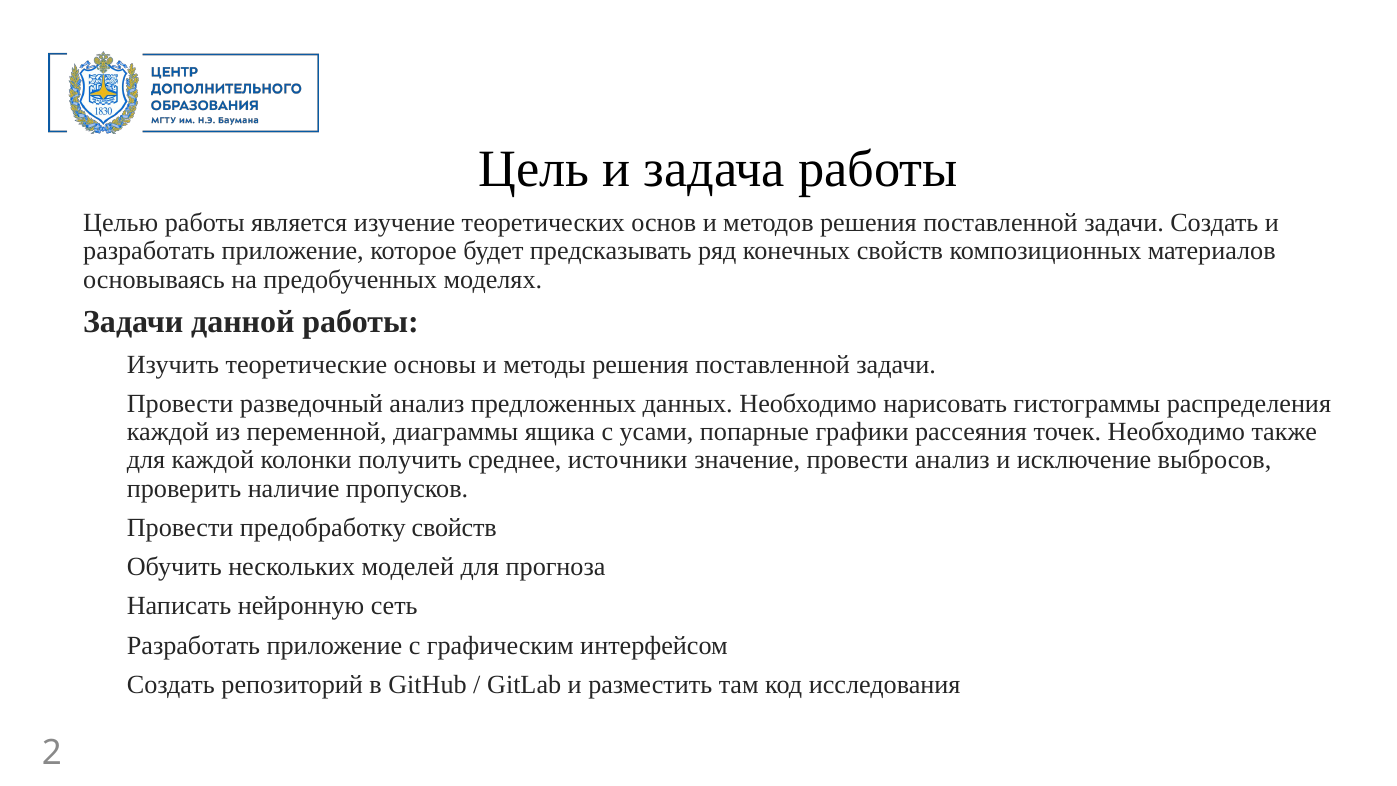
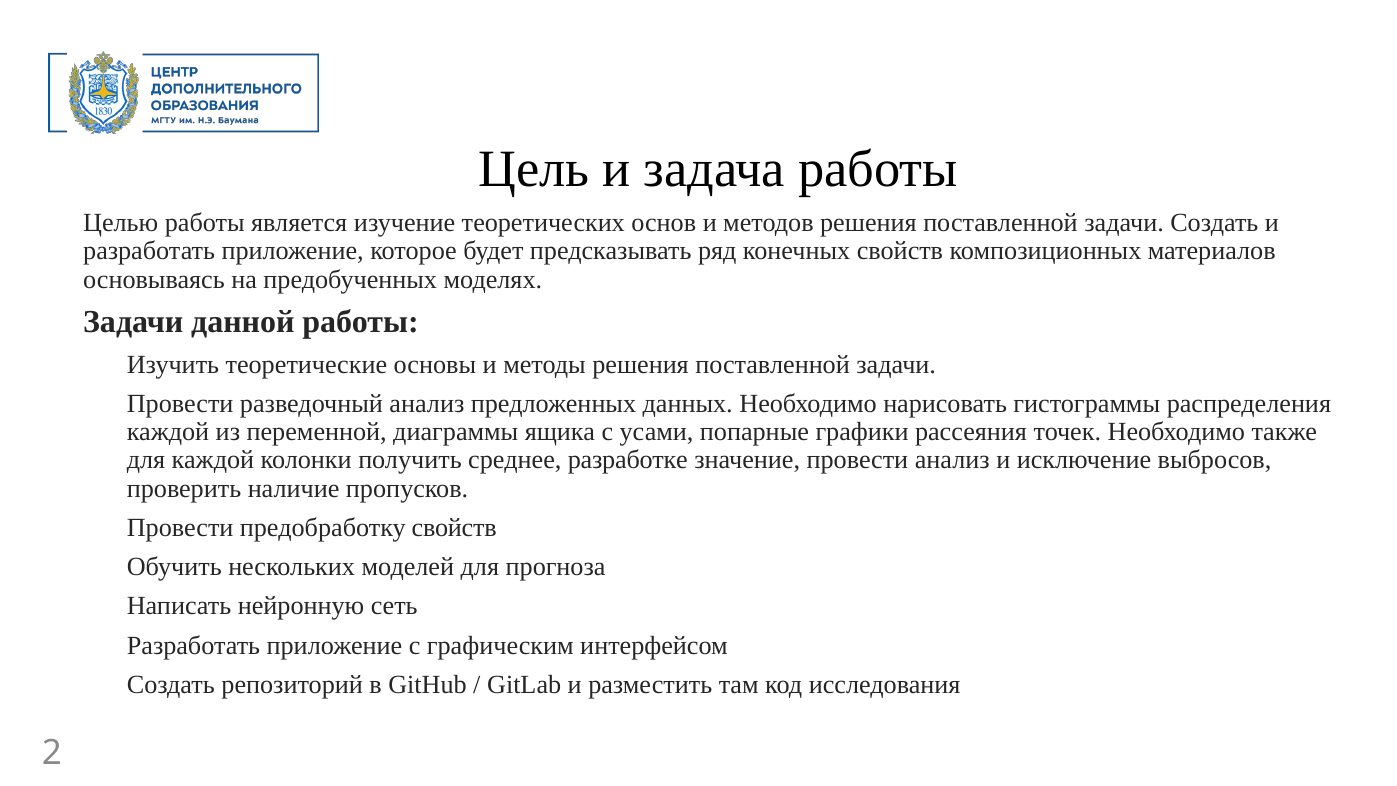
источники: источники -> разработке
